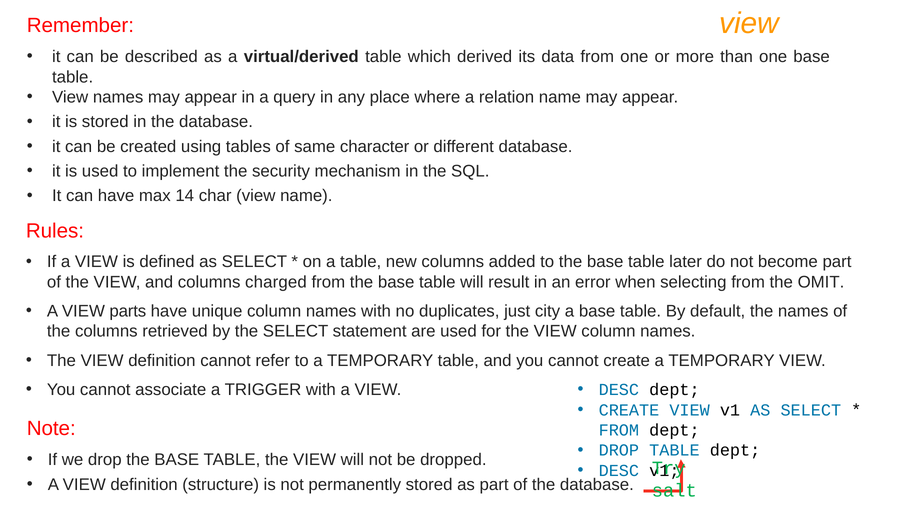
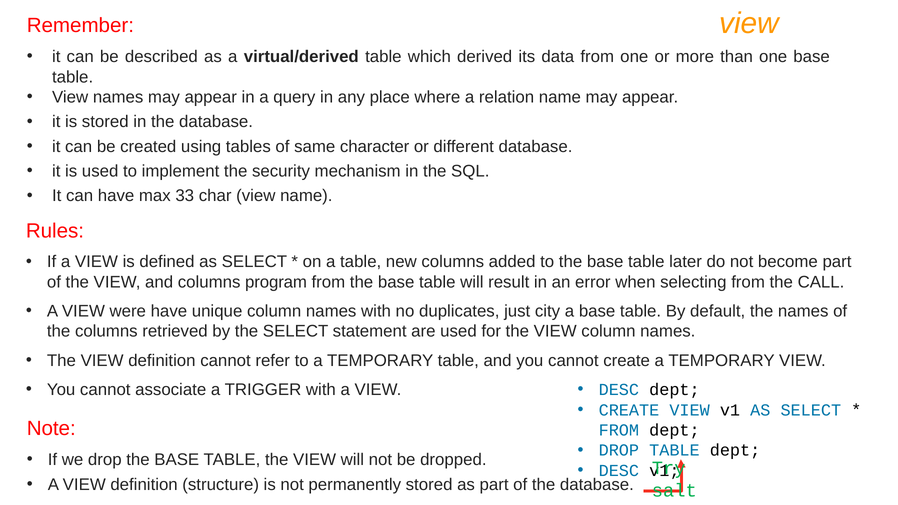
14: 14 -> 33
charged: charged -> program
OMIT: OMIT -> CALL
parts: parts -> were
